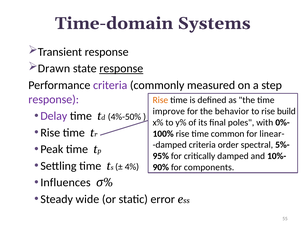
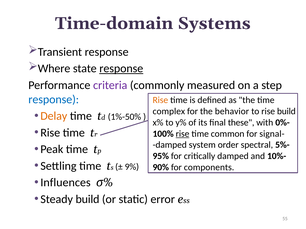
Drawn: Drawn -> Where
response at (54, 100) colour: purple -> blue
improve: improve -> complex
Delay colour: purple -> orange
4%-50%: 4%-50% -> 1%-50%
poles: poles -> these
rise at (183, 134) underline: none -> present
linear-: linear- -> signal-
damped criteria: criteria -> system
4%: 4% -> 9%
Steady wide: wide -> build
